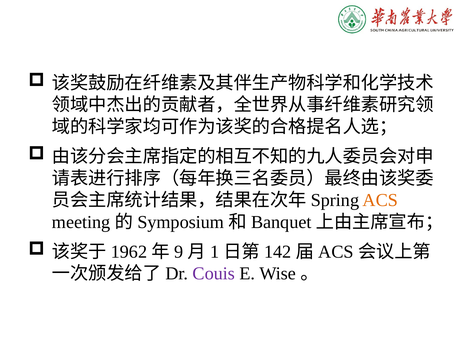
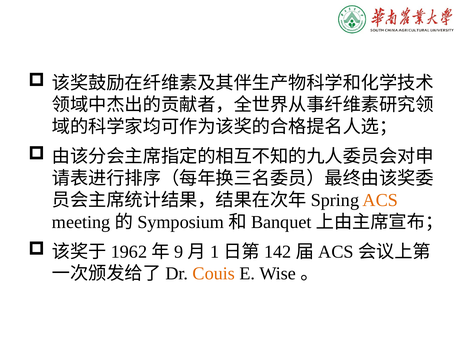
Couis colour: purple -> orange
